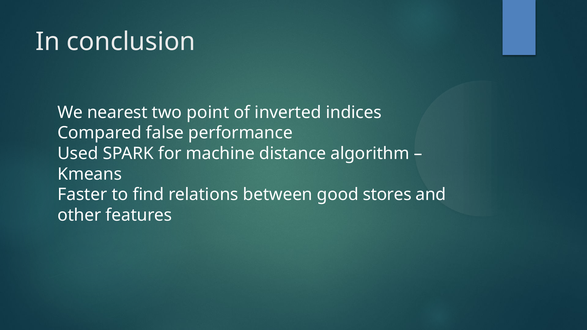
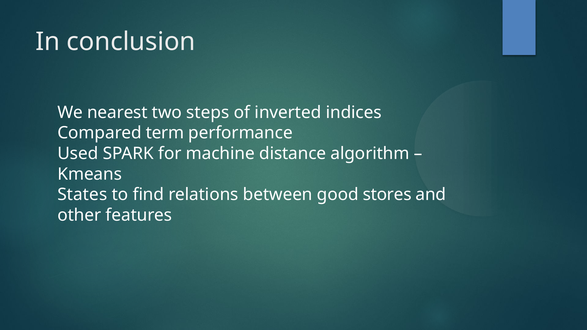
point: point -> steps
false: false -> term
Faster: Faster -> States
